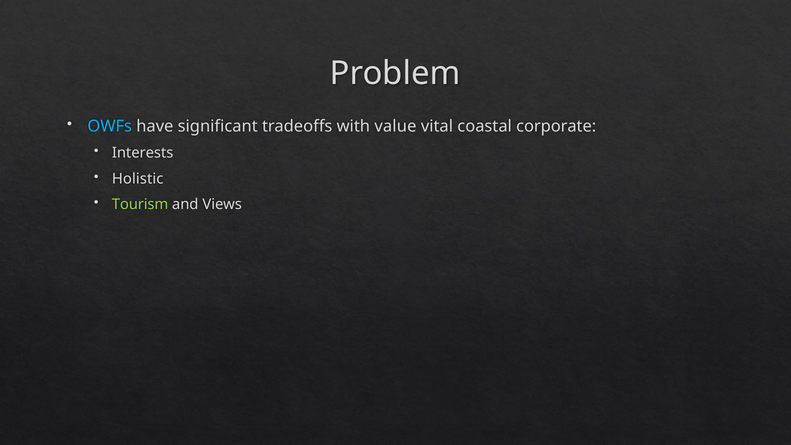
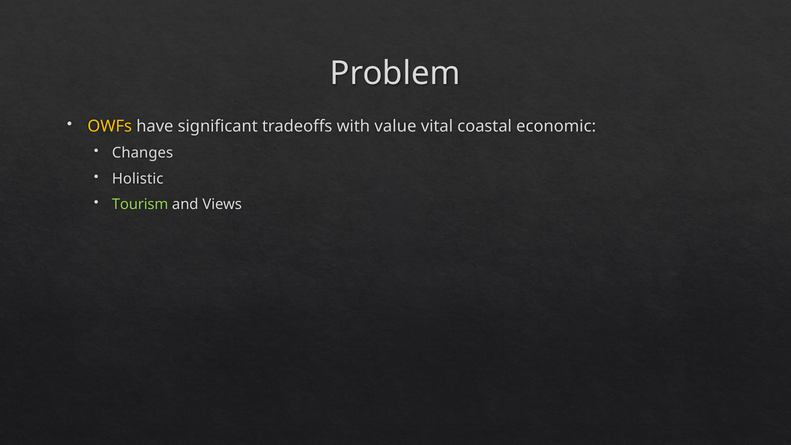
OWFs colour: light blue -> yellow
corporate: corporate -> economic
Interests: Interests -> Changes
